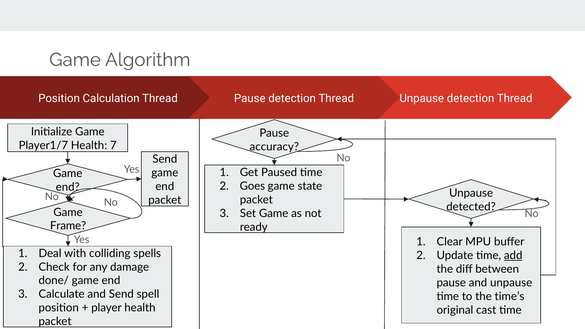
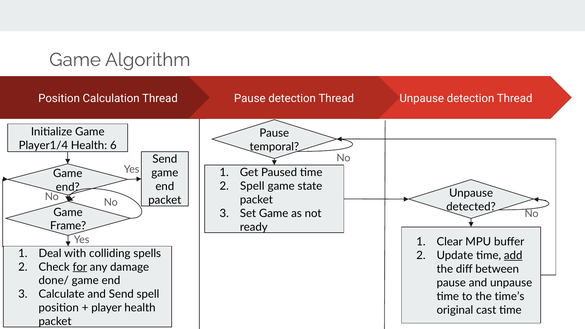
Player1/7: Player1/7 -> Player1/4
7: 7 -> 6
accuracy: accuracy -> temporal
Goes at (252, 186): Goes -> Spell
for underline: none -> present
